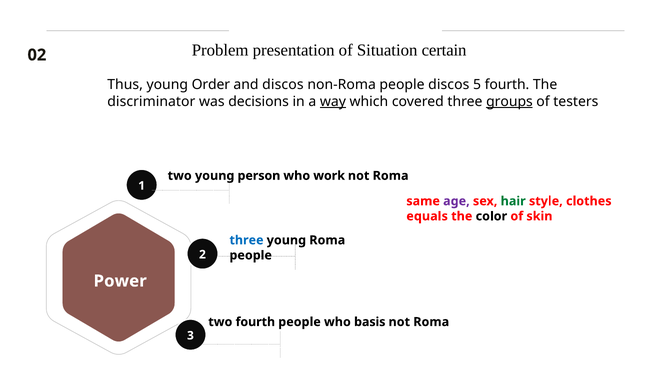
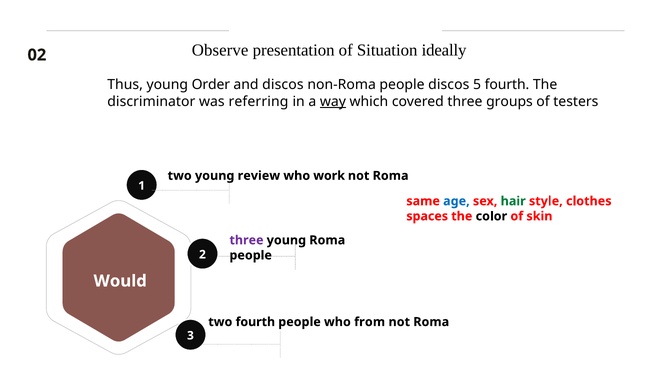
Problem: Problem -> Observe
certain: certain -> ideally
decisions: decisions -> referring
groups underline: present -> none
person: person -> review
age colour: purple -> blue
equals: equals -> spaces
three at (246, 240) colour: blue -> purple
Power: Power -> Would
basis: basis -> from
